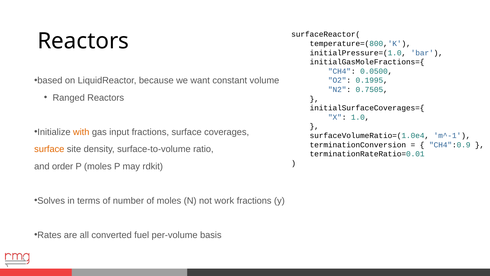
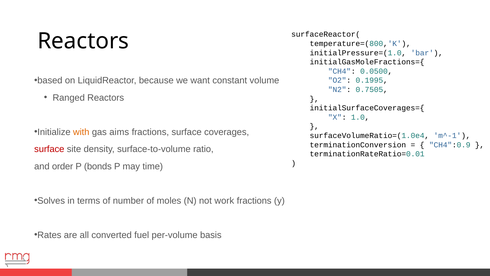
input: input -> aims
surface at (49, 149) colour: orange -> red
P moles: moles -> bonds
rdkit: rdkit -> time
